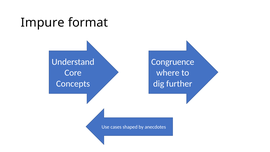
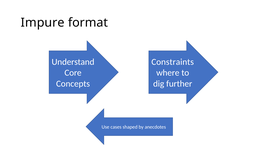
Congruence: Congruence -> Constraints
